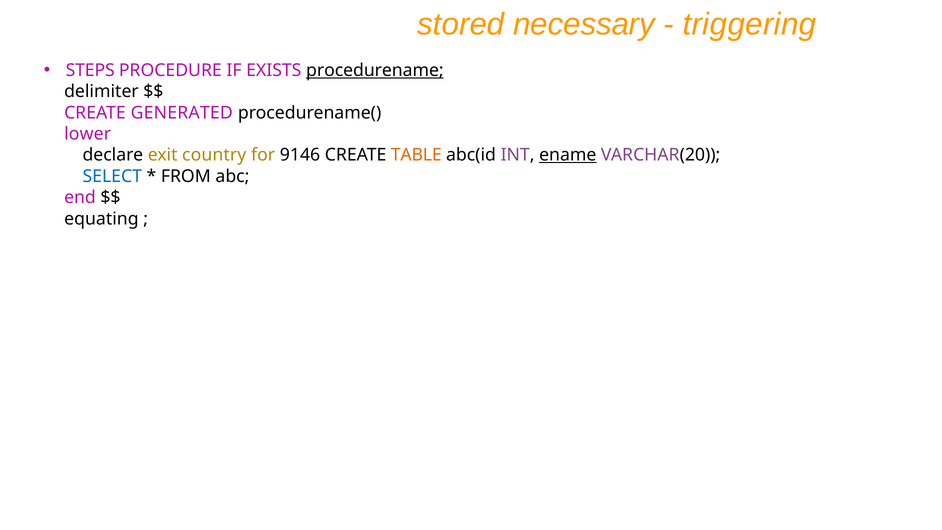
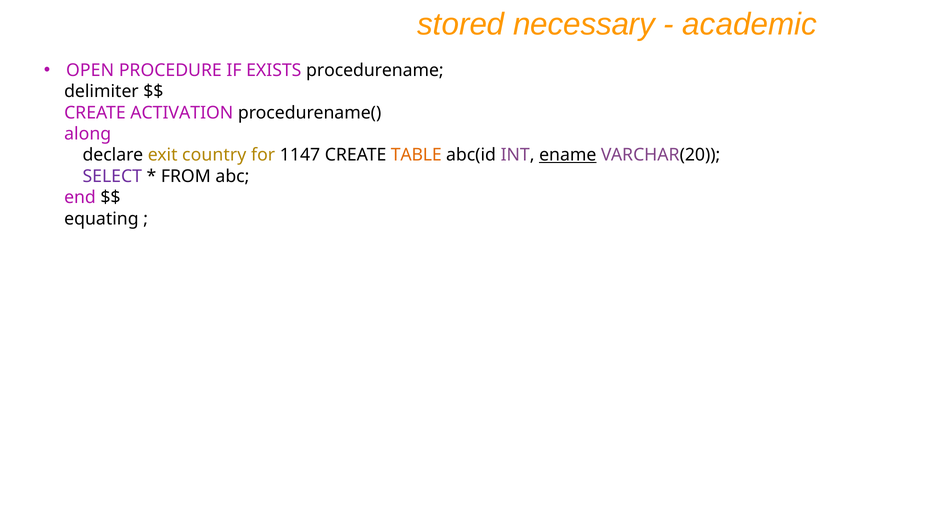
triggering: triggering -> academic
STEPS: STEPS -> OPEN
procedurename underline: present -> none
GENERATED: GENERATED -> ACTIVATION
lower: lower -> along
9146: 9146 -> 1147
SELECT colour: blue -> purple
